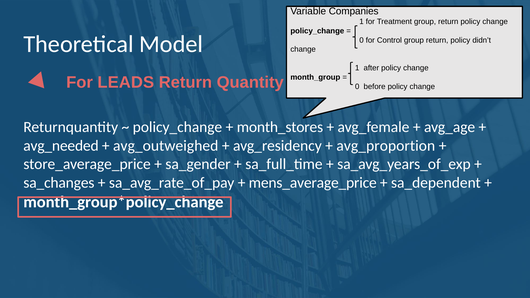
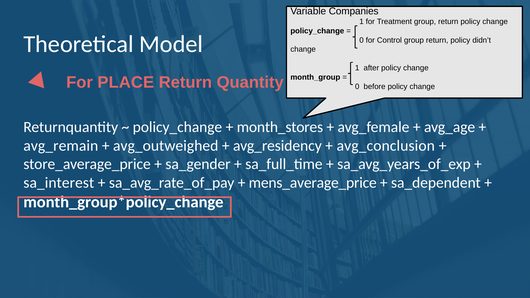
LEADS: LEADS -> PLACE
avg_needed: avg_needed -> avg_remain
avg_proportion: avg_proportion -> avg_conclusion
sa_changes: sa_changes -> sa_interest
